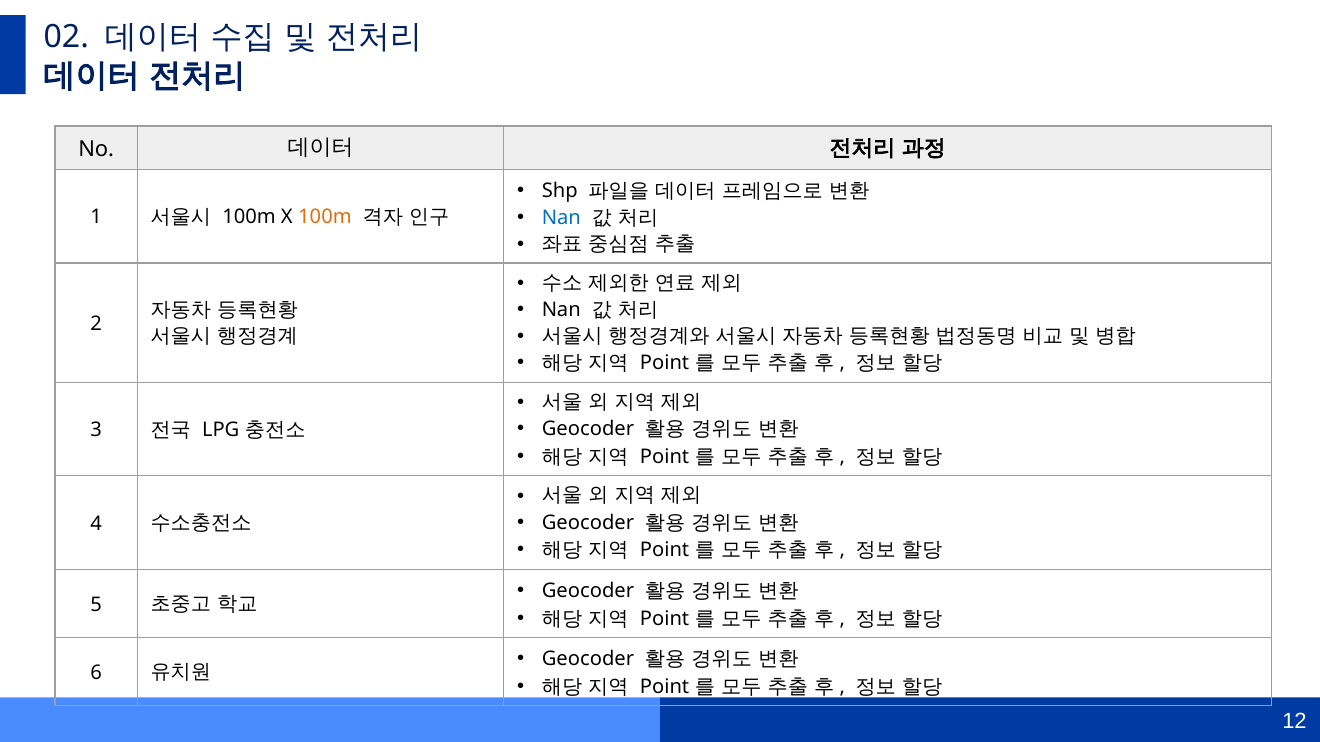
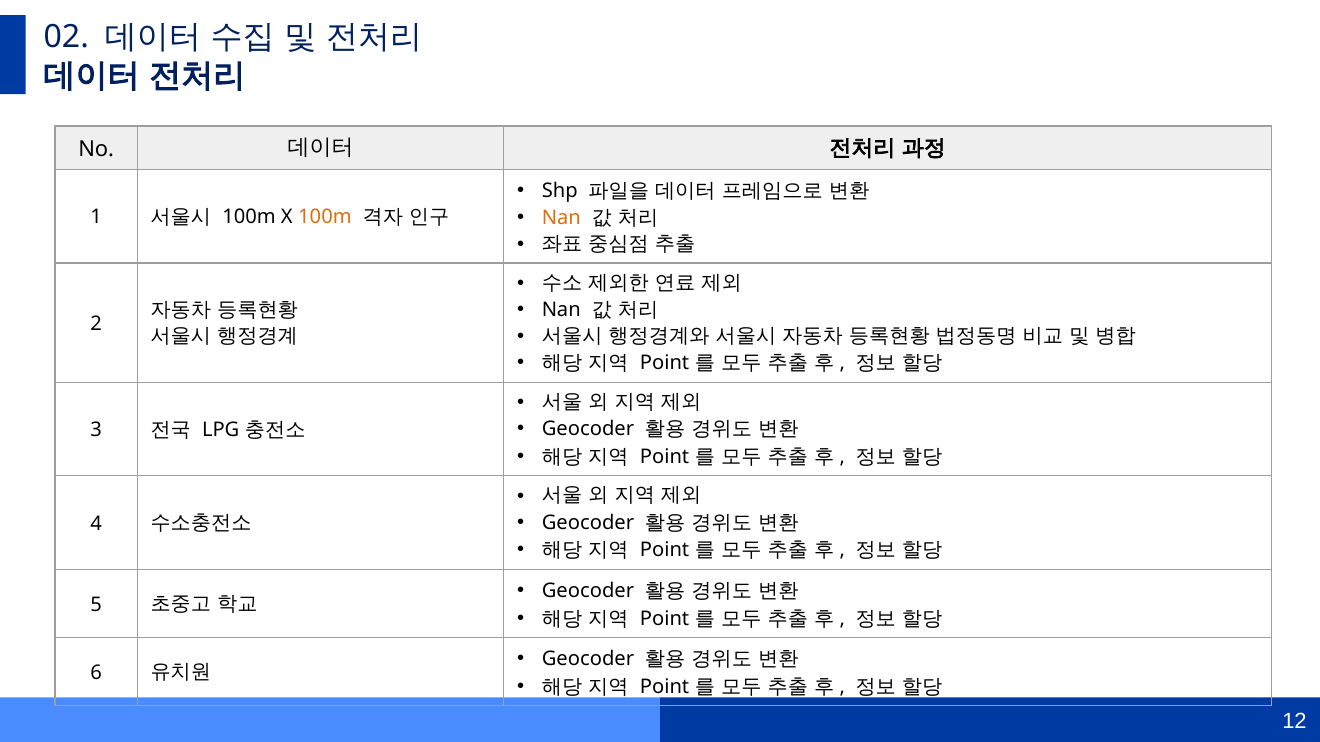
Nan at (561, 218) colour: blue -> orange
